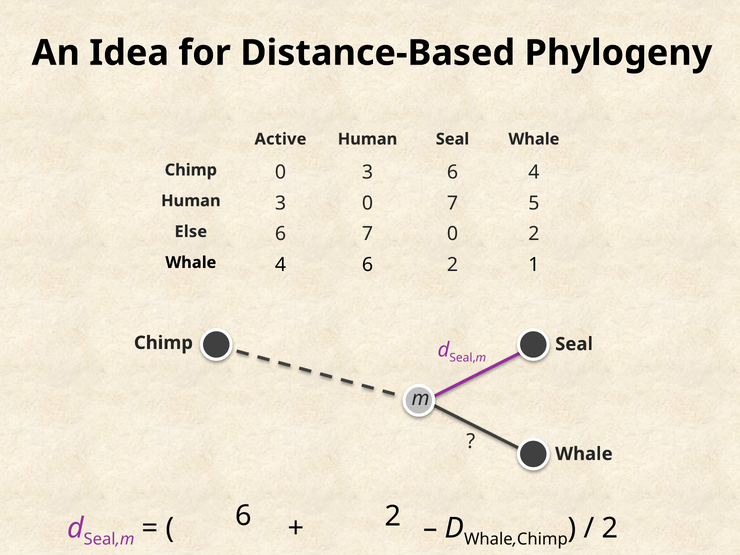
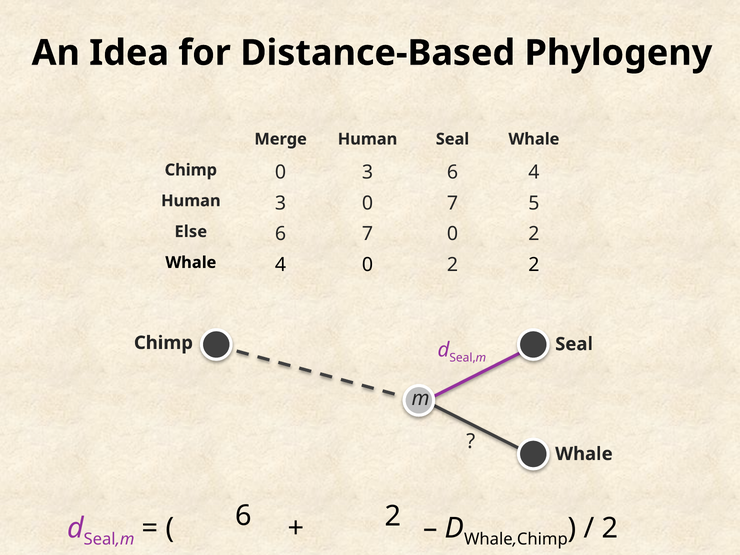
Active: Active -> Merge
4 6: 6 -> 0
2 1: 1 -> 2
